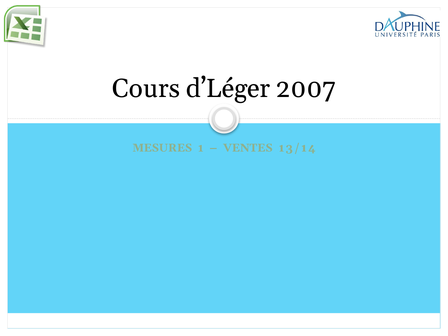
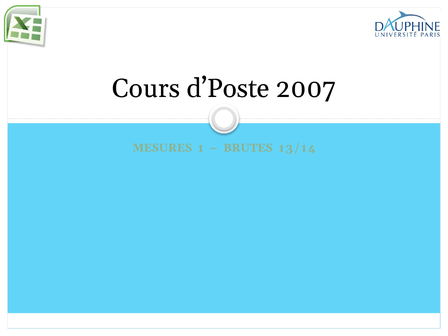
d’Léger: d’Léger -> d’Poste
VENTES: VENTES -> BRUTES
